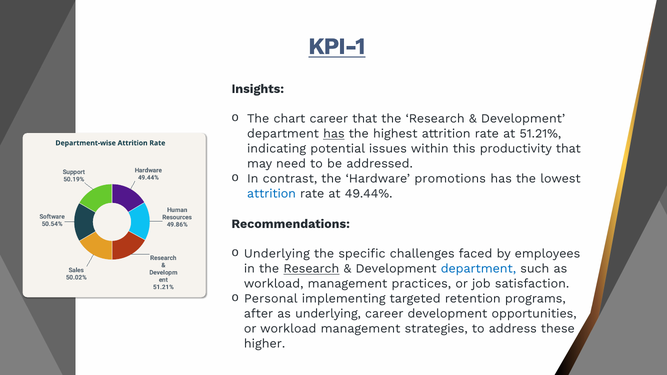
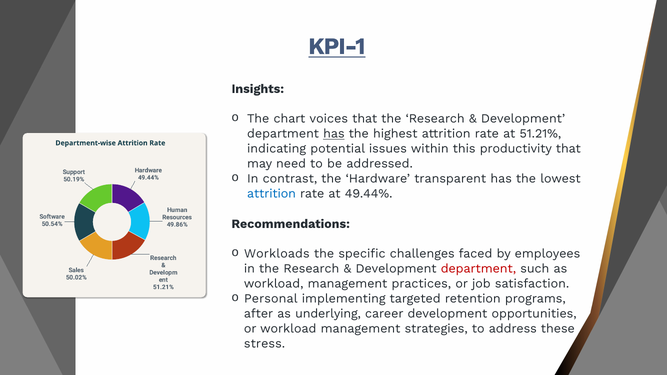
chart career: career -> voices
promotions: promotions -> transparent
Underlying at (277, 254): Underlying -> Workloads
Research at (311, 269) underline: present -> none
department at (478, 269) colour: blue -> red
higher: higher -> stress
